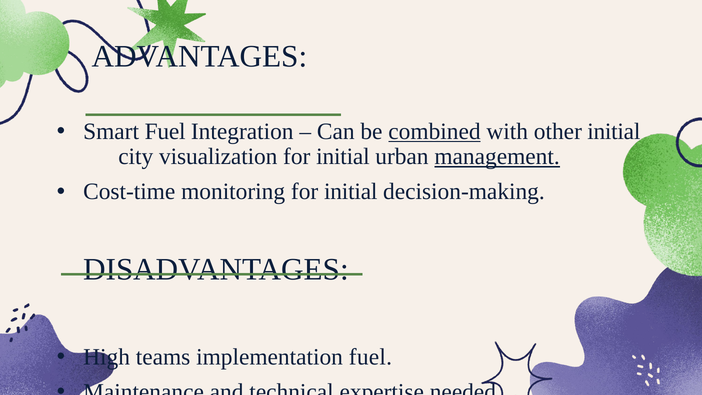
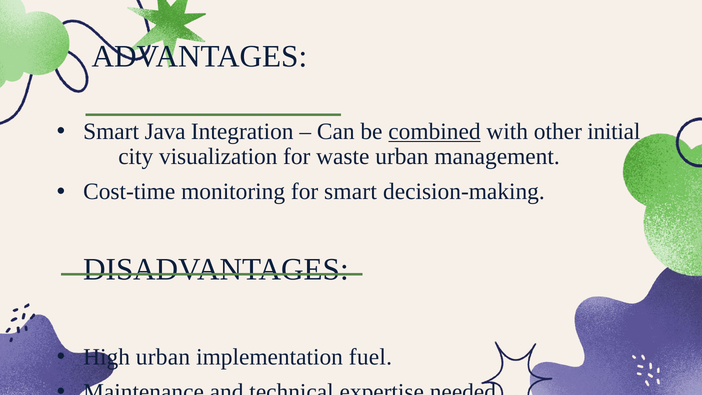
Smart Fuel: Fuel -> Java
initial at (343, 157): initial -> waste
management underline: present -> none
monitoring for initial: initial -> smart
High teams: teams -> urban
